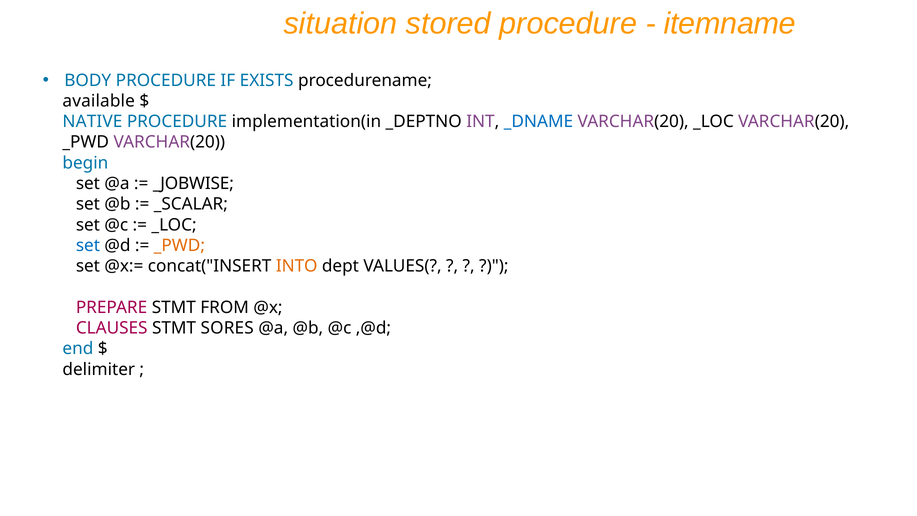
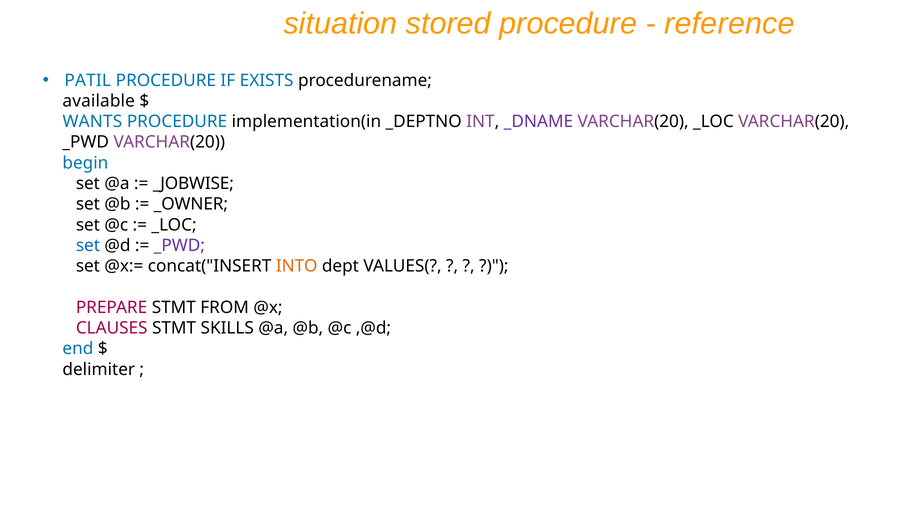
itemname: itemname -> reference
BODY: BODY -> PATIL
NATIVE: NATIVE -> WANTS
_DNAME colour: blue -> purple
_SCALAR: _SCALAR -> _OWNER
_PWD at (179, 245) colour: orange -> purple
SORES: SORES -> SKILLS
